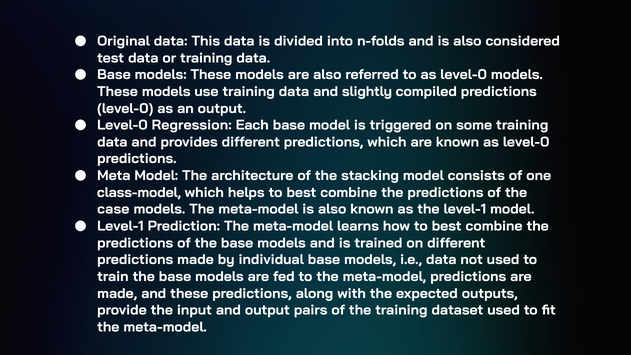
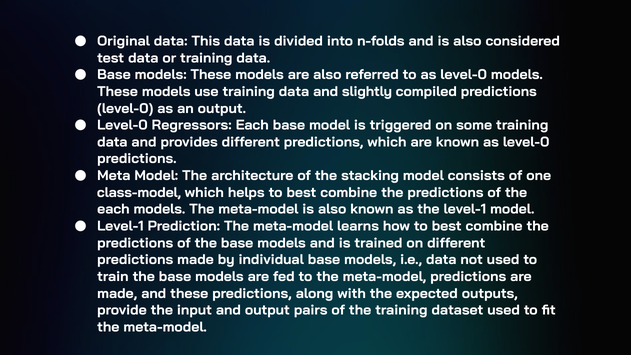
Regression: Regression -> Regressors
case at (113, 209): case -> each
